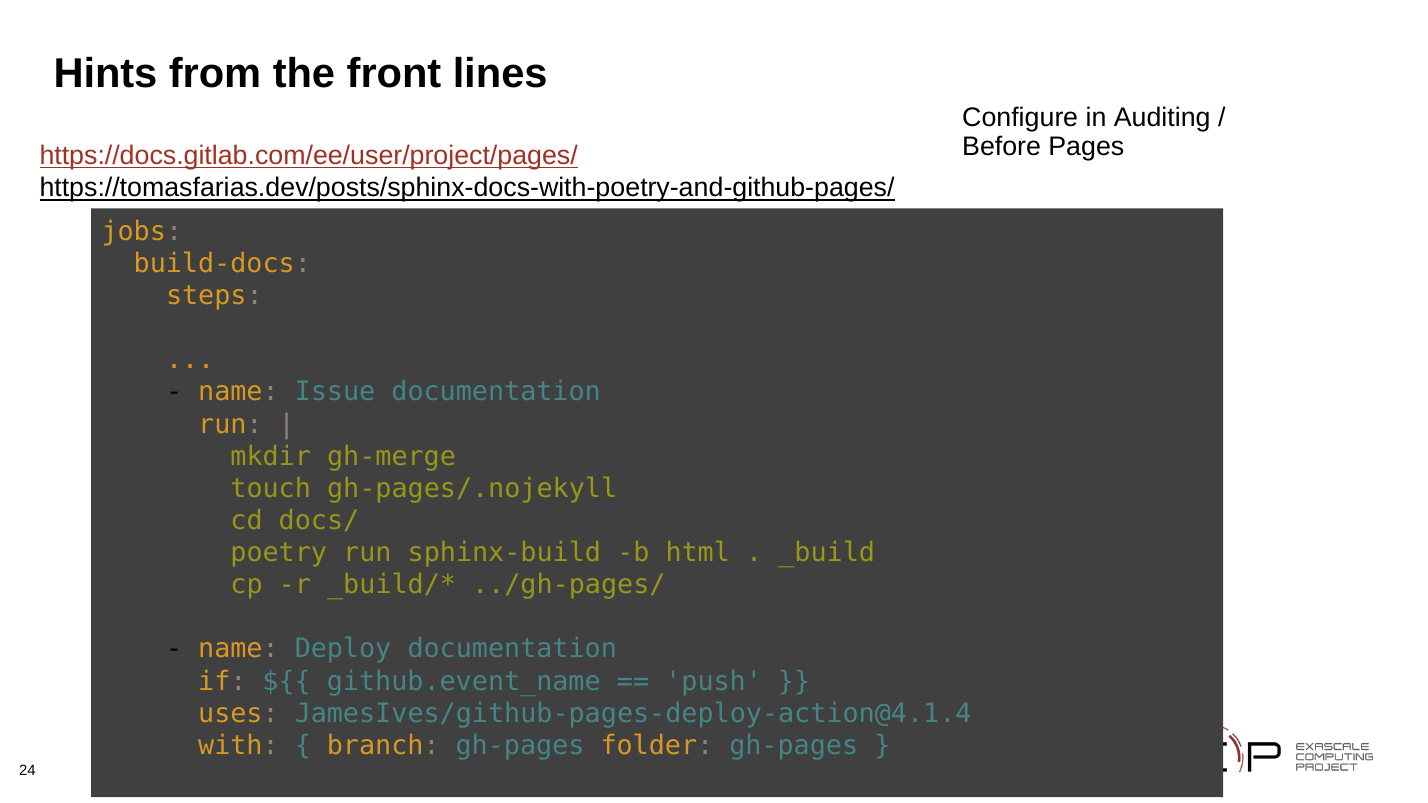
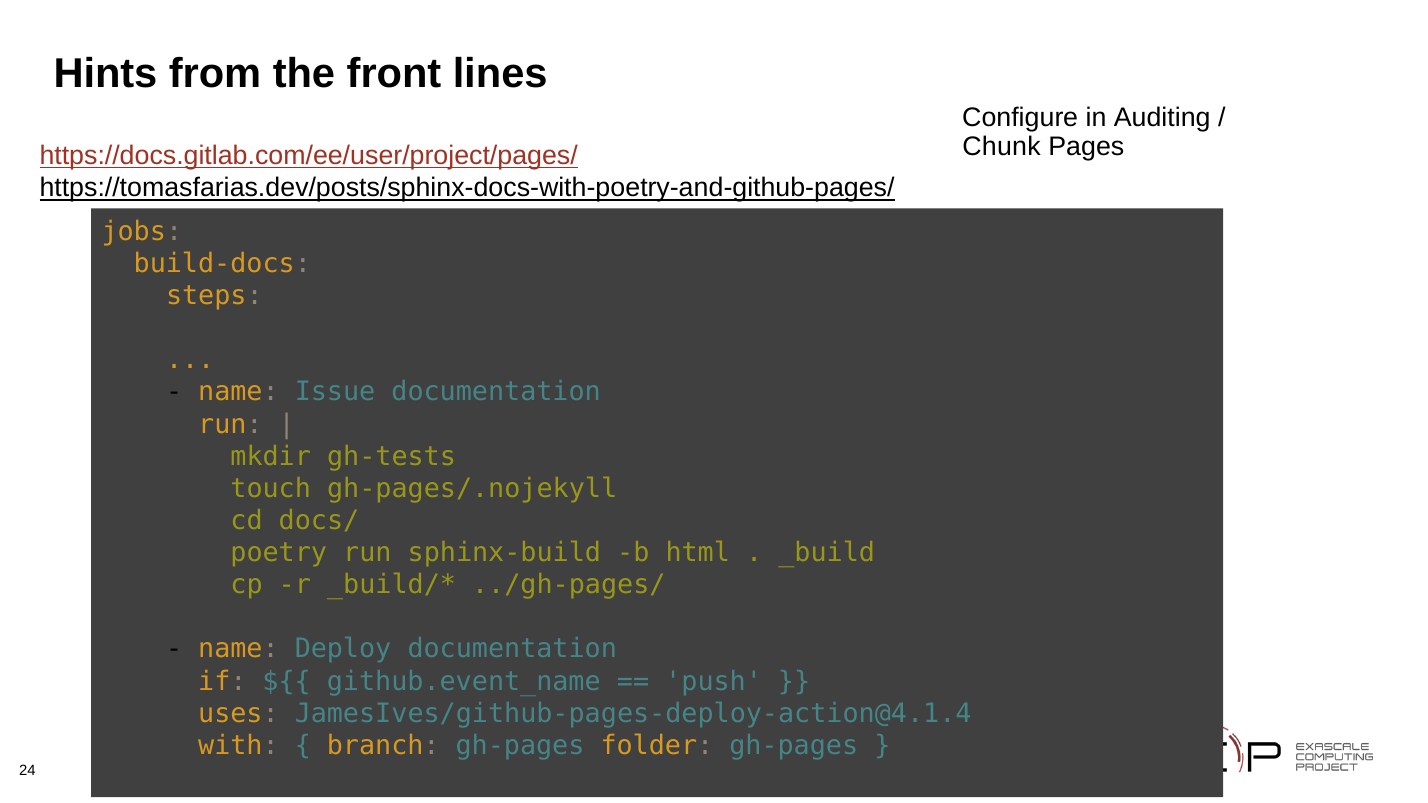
Before: Before -> Chunk
gh-merge: gh-merge -> gh-tests
